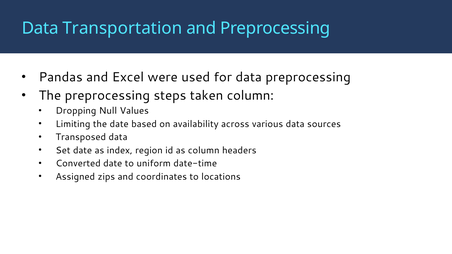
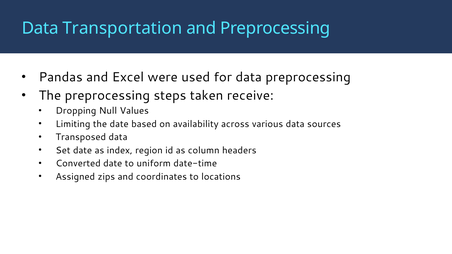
taken column: column -> receive
